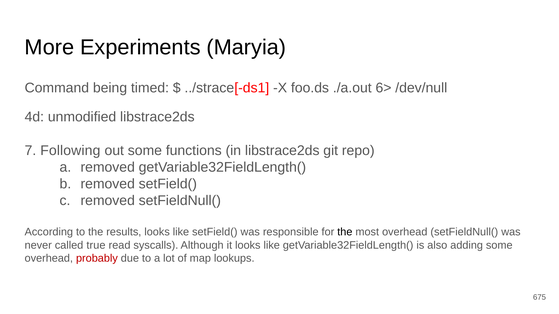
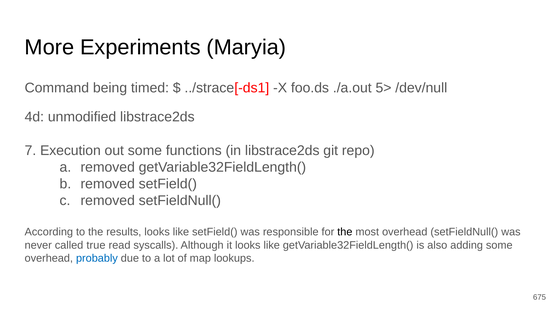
6>: 6> -> 5>
Following: Following -> Execution
probably colour: red -> blue
